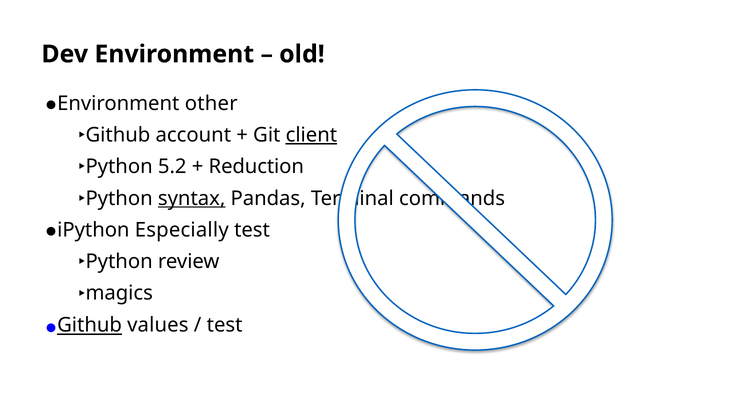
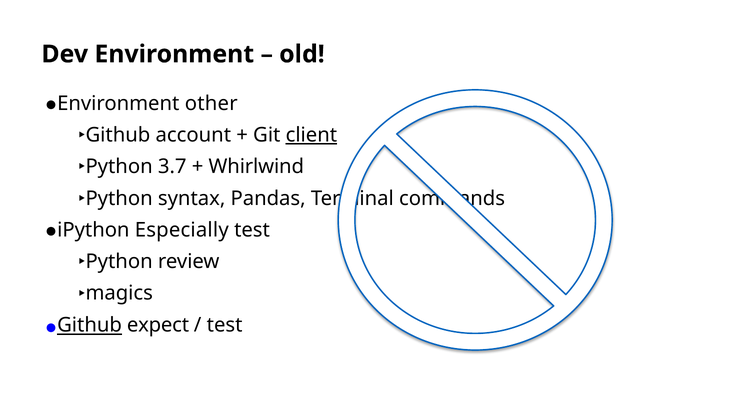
5.2: 5.2 -> 3.7
Reduction: Reduction -> Whirlwind
syntax underline: present -> none
values: values -> expect
